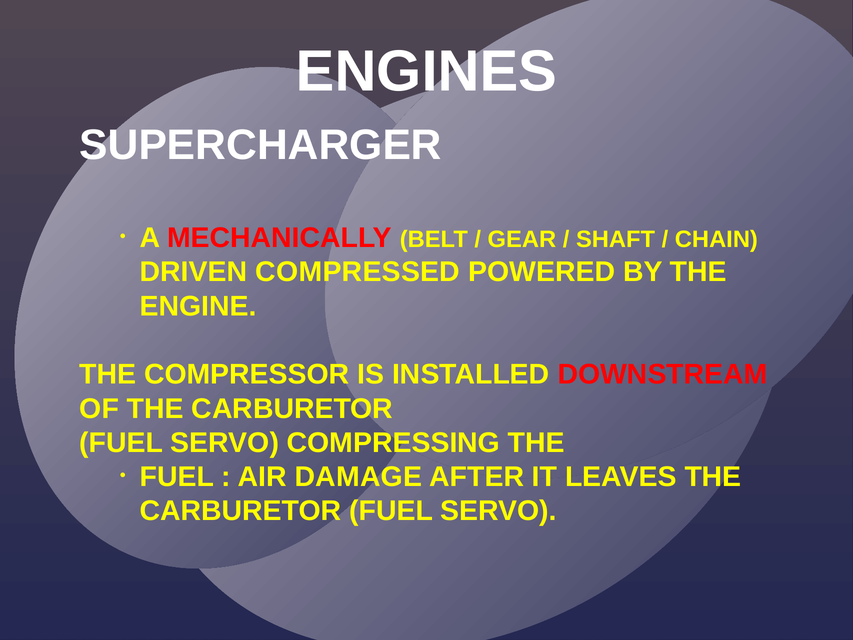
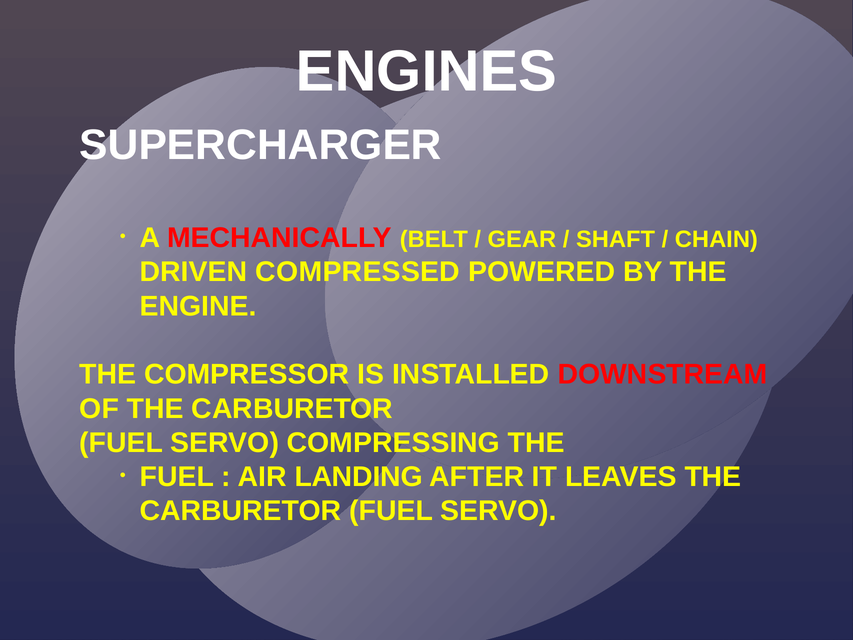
DAMAGE: DAMAGE -> LANDING
